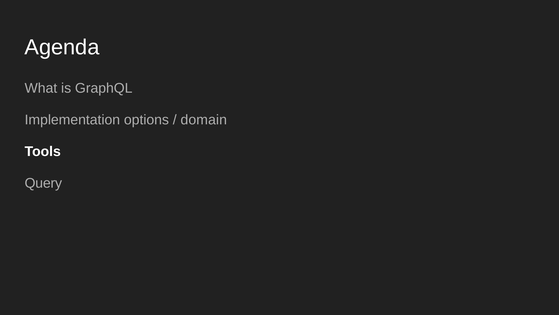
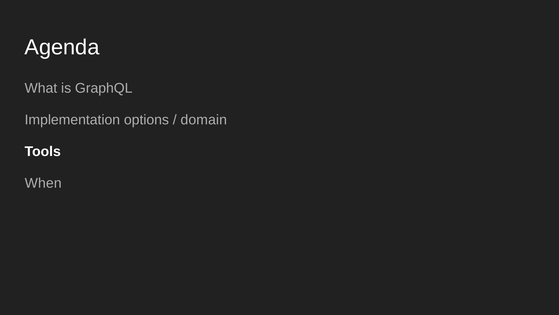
Query: Query -> When
